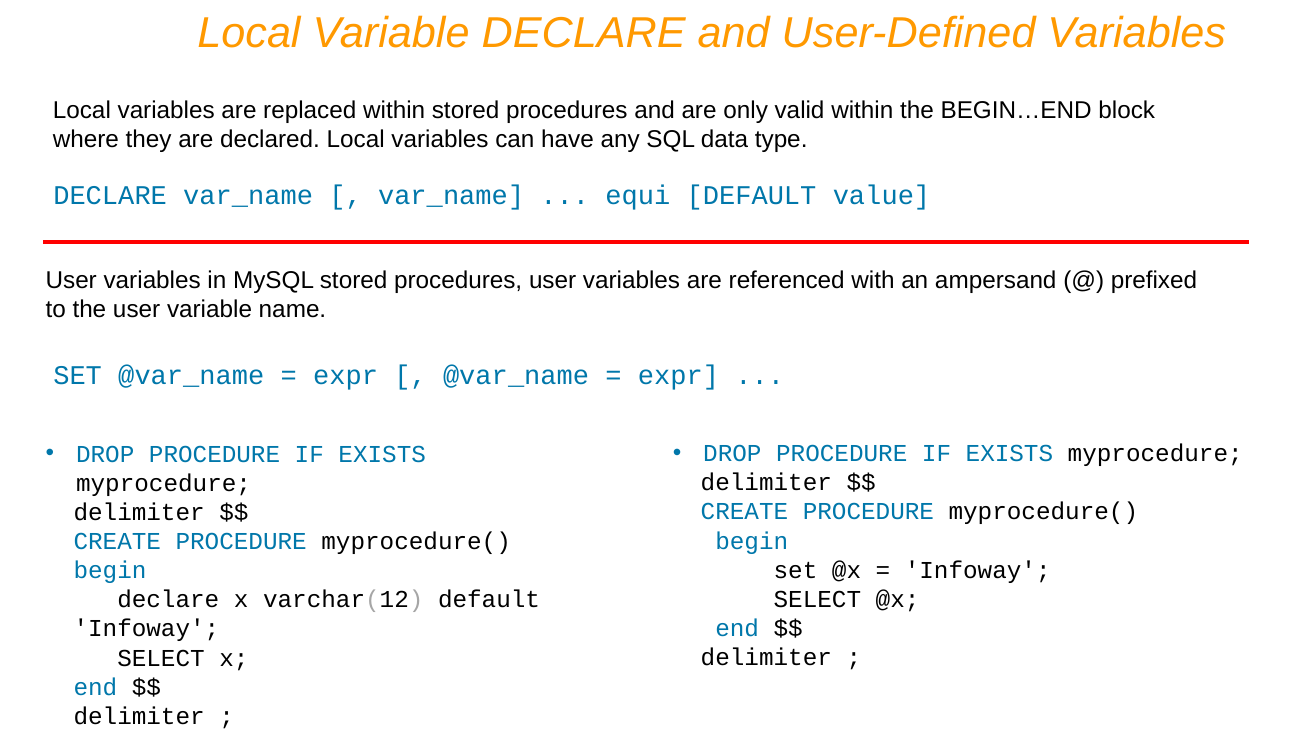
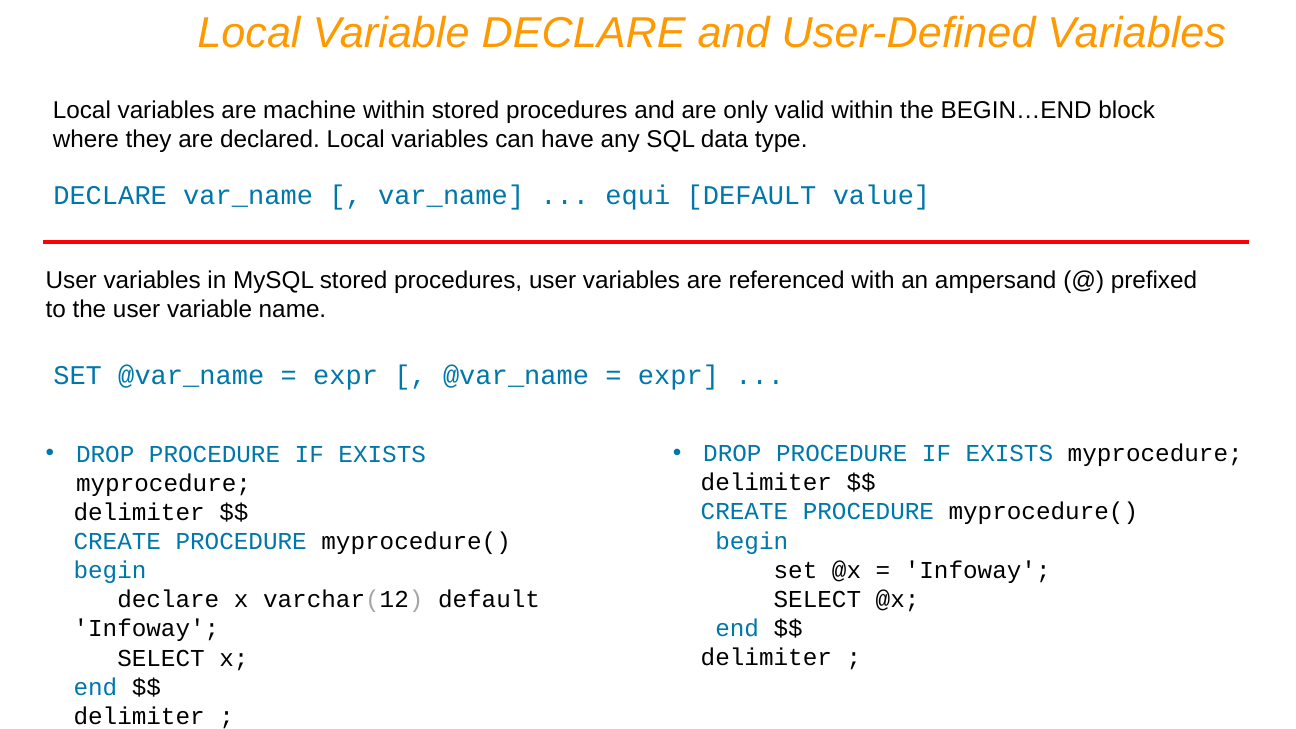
replaced: replaced -> machine
